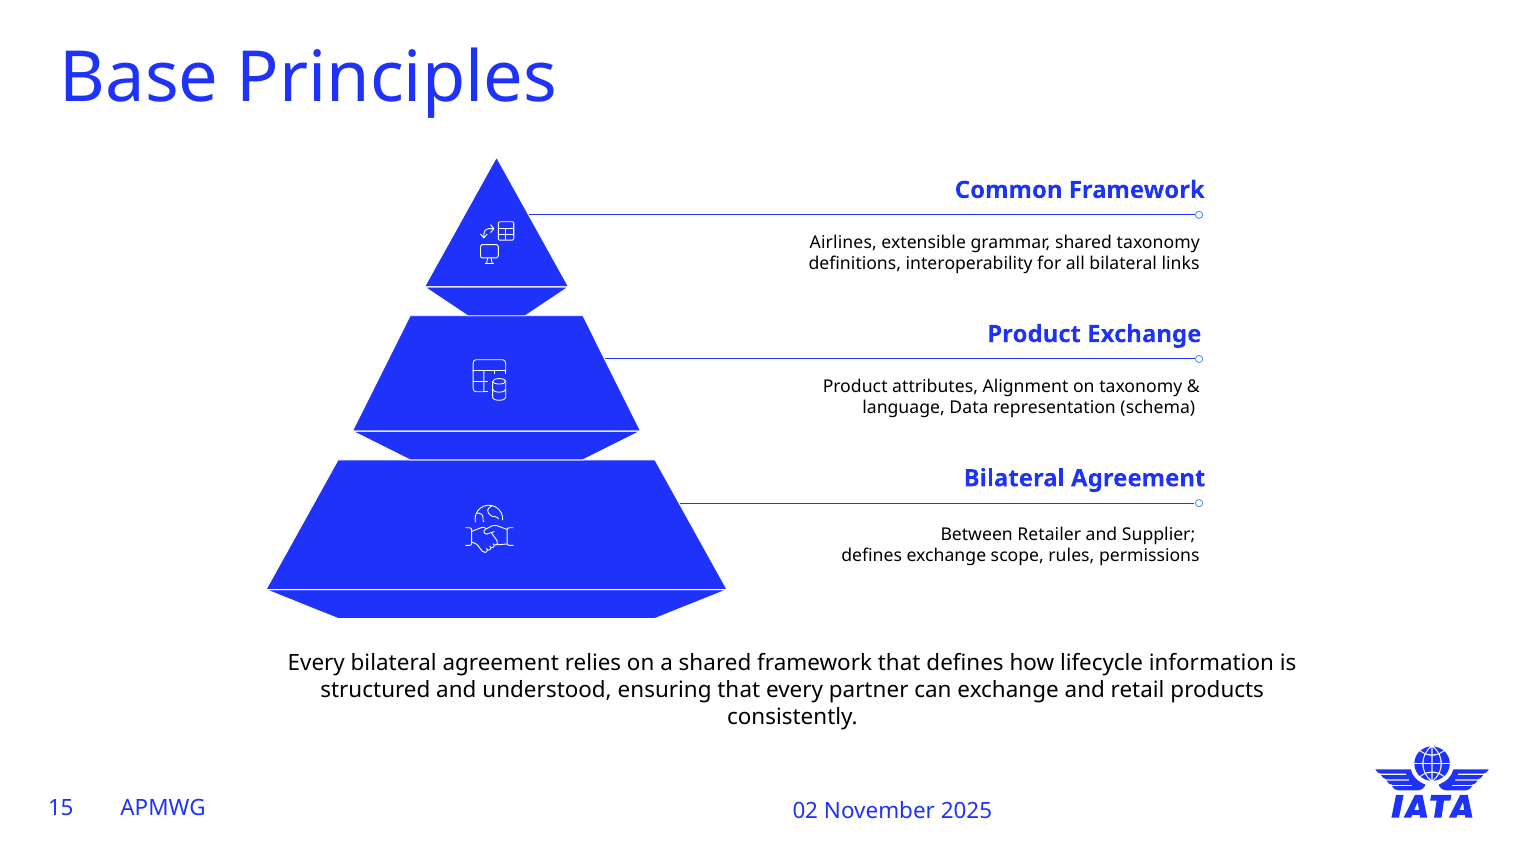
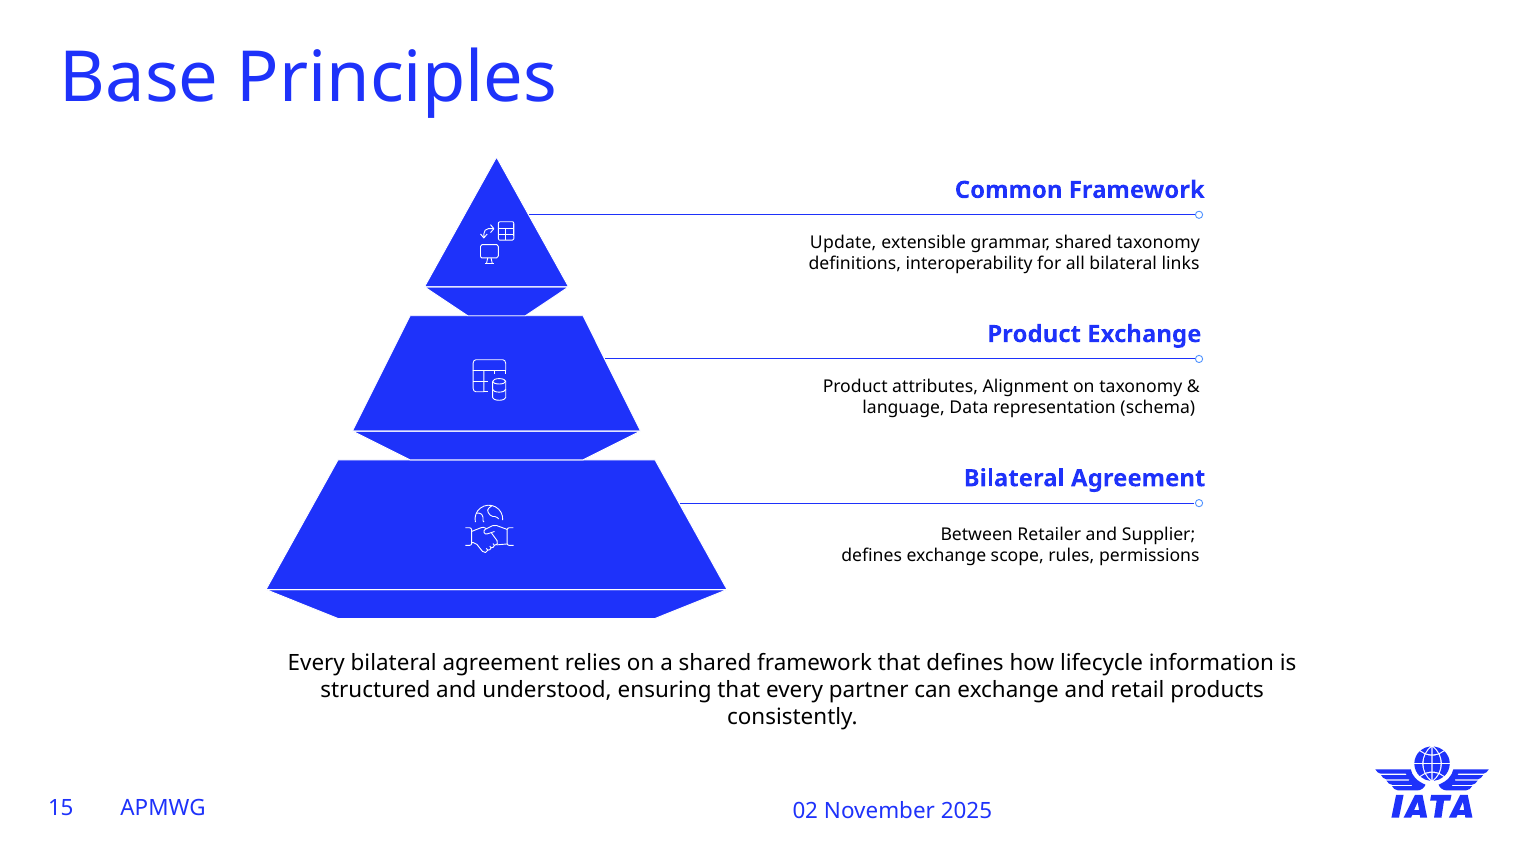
Airlines: Airlines -> Update
